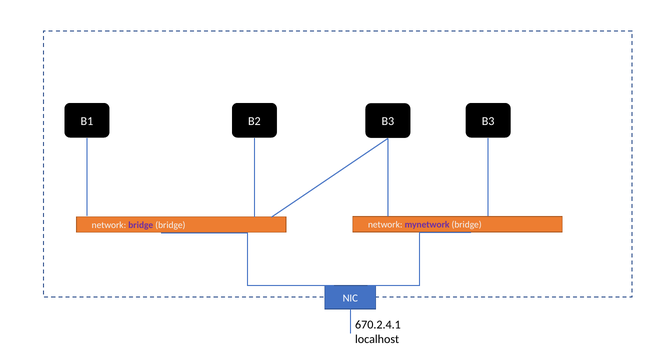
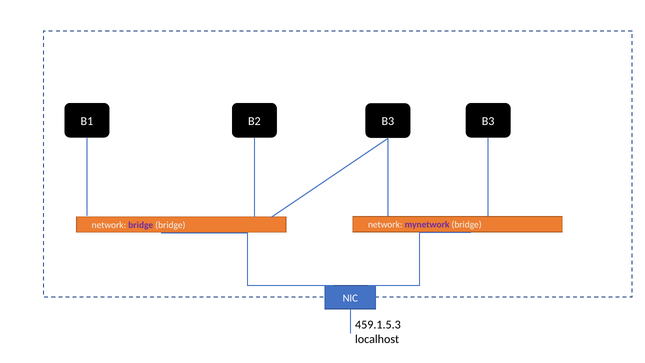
670.2.4.1: 670.2.4.1 -> 459.1.5.3
